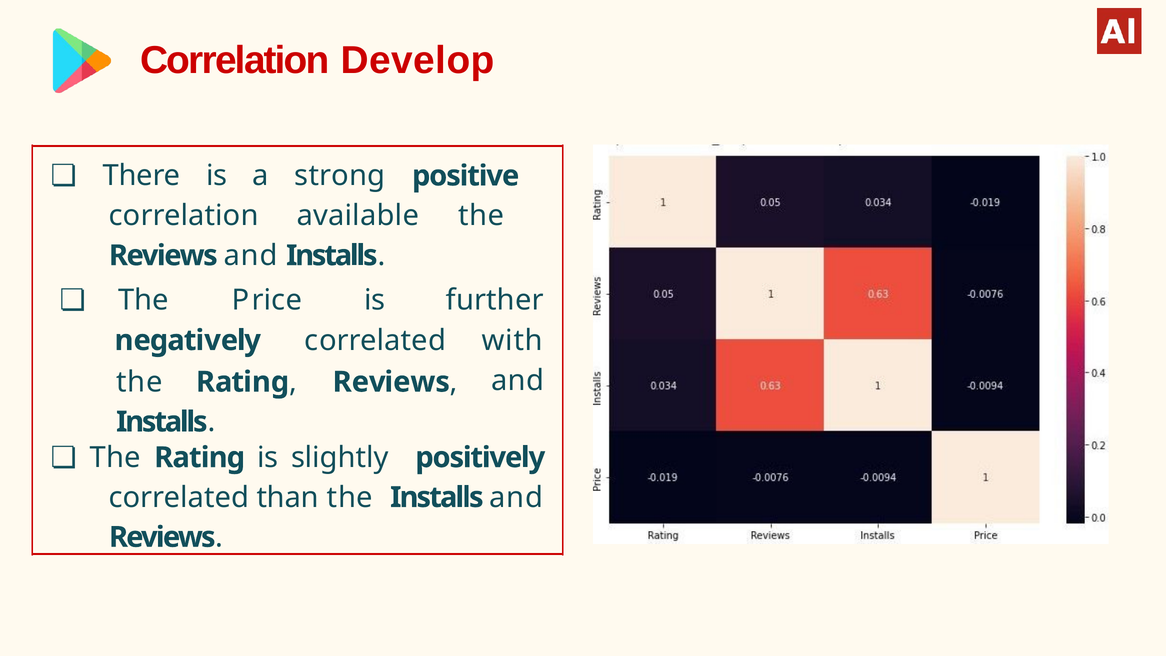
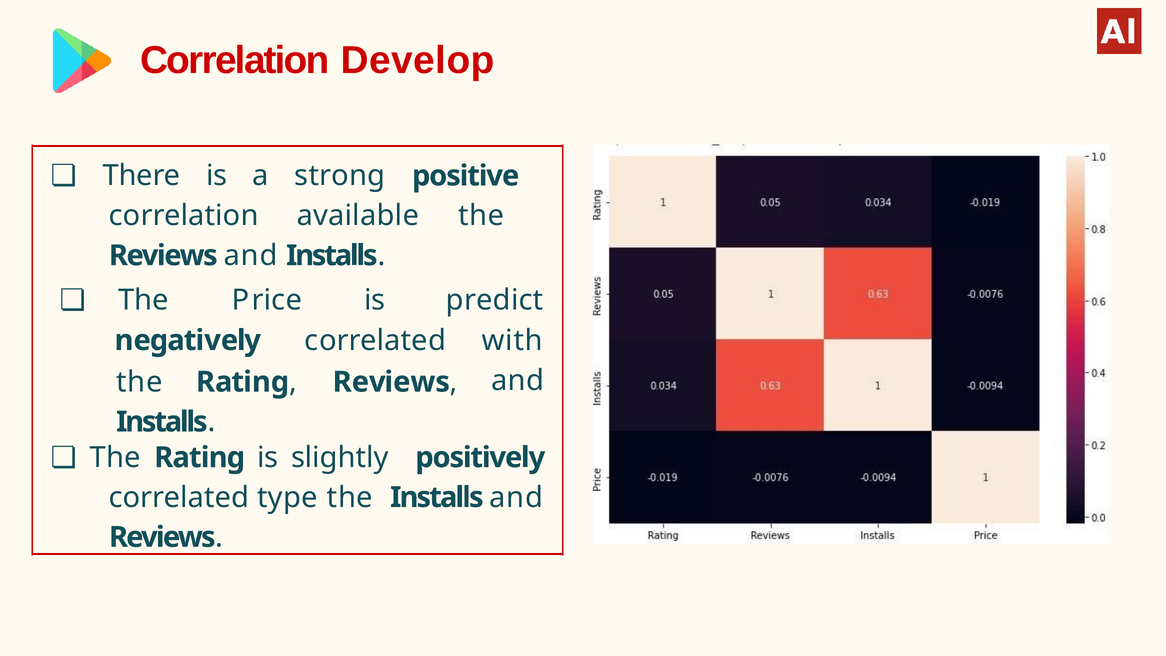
further: further -> predict
than: than -> type
